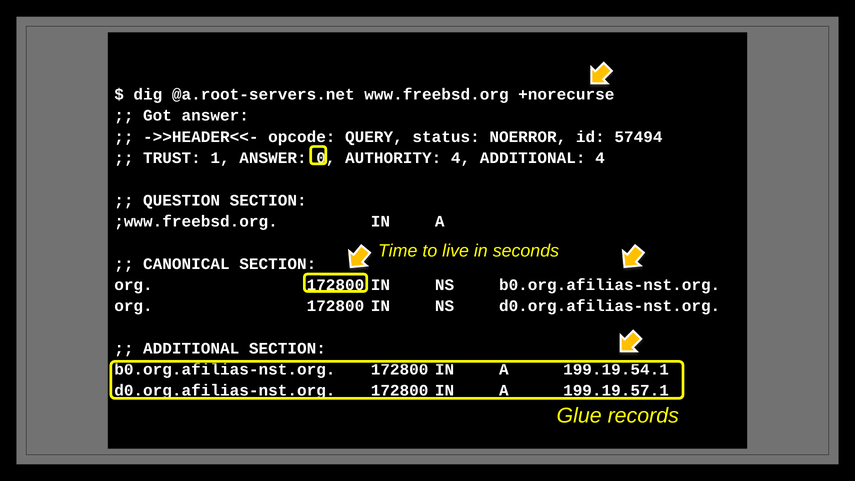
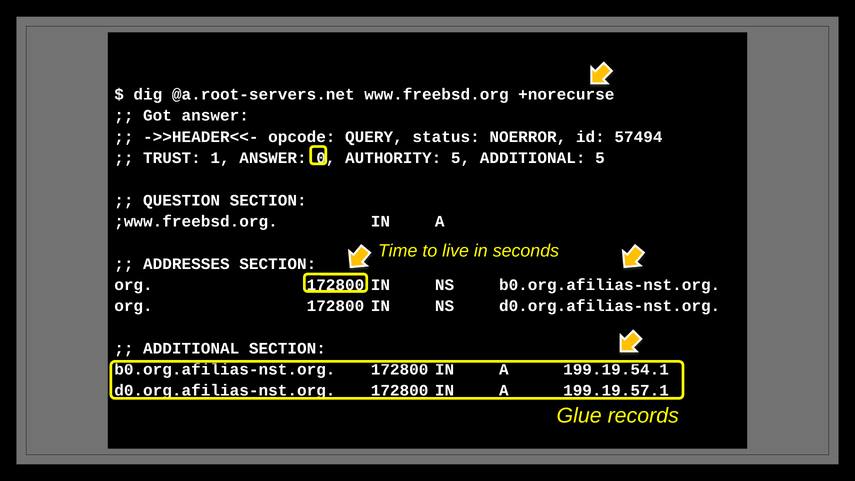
AUTHORITY 4: 4 -> 5
ADDITIONAL 4: 4 -> 5
CANONICAL: CANONICAL -> ADDRESSES
